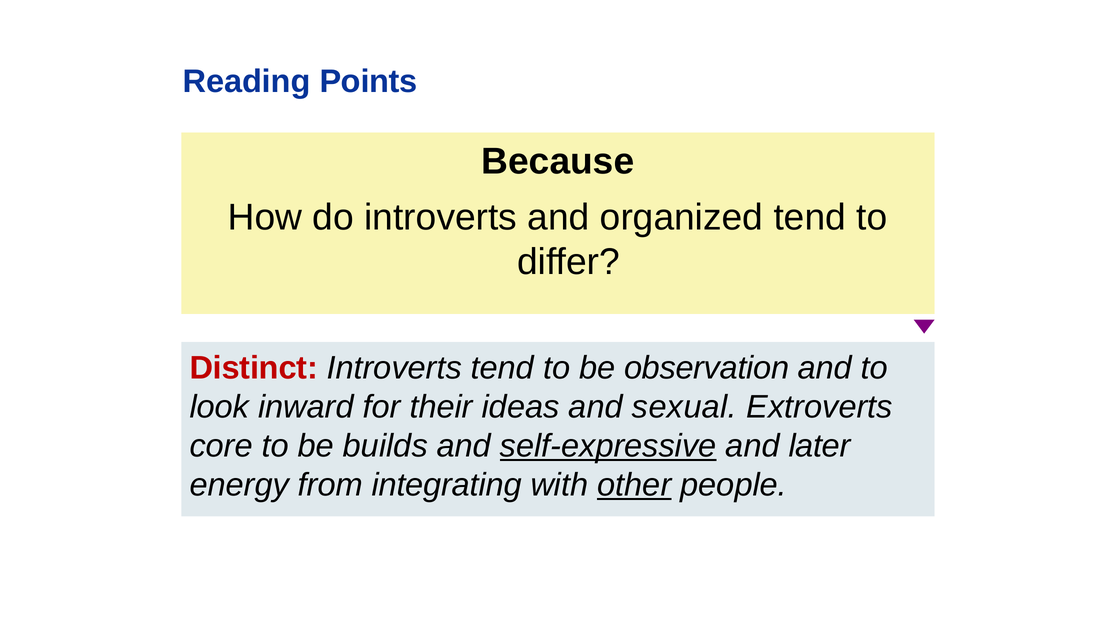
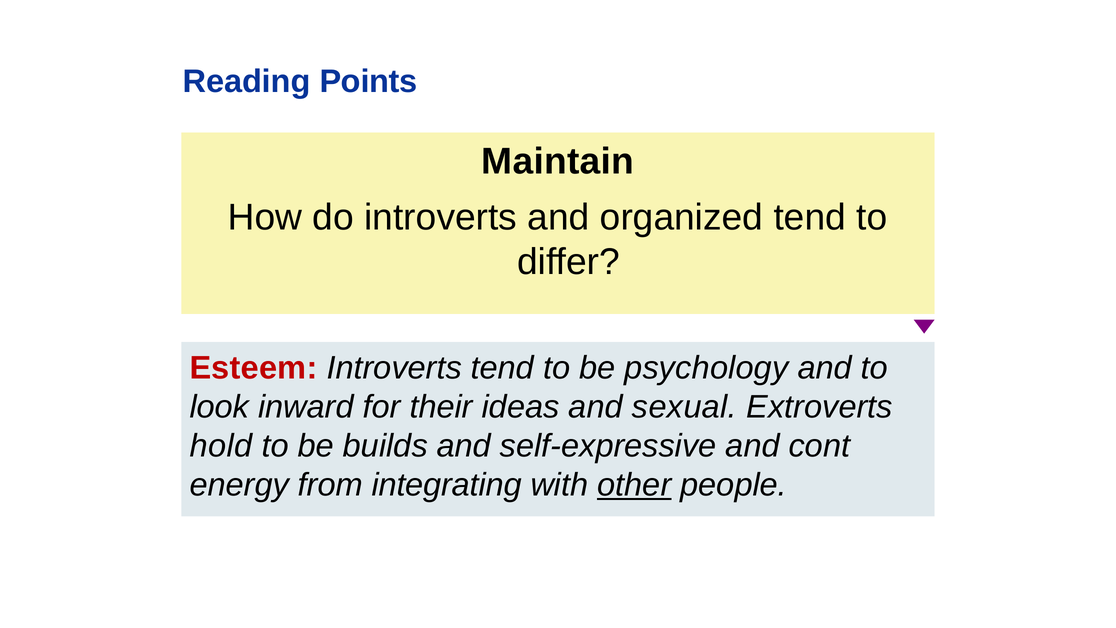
Because: Because -> Maintain
Distinct: Distinct -> Esteem
observation: observation -> psychology
core: core -> hold
self-expressive underline: present -> none
later: later -> cont
